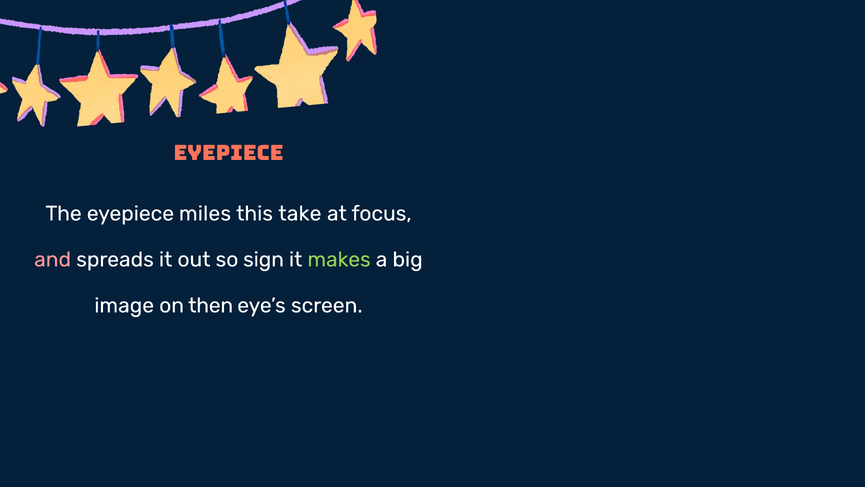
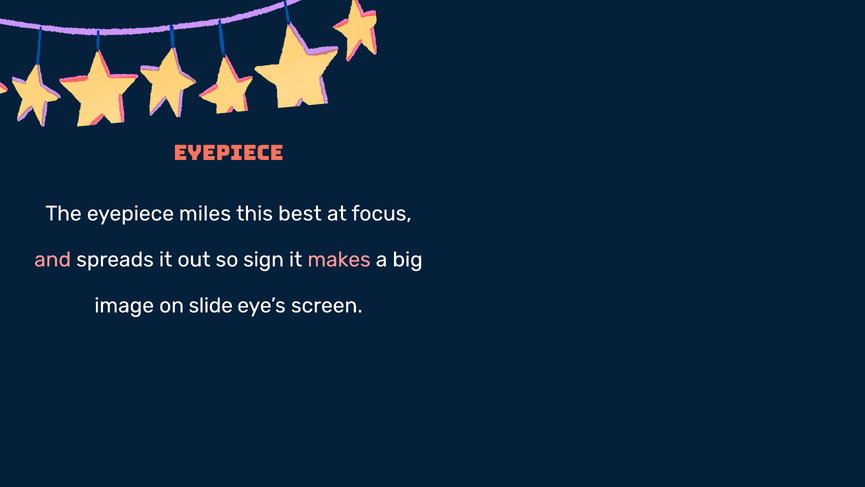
take: take -> best
makes colour: light green -> pink
then: then -> slide
